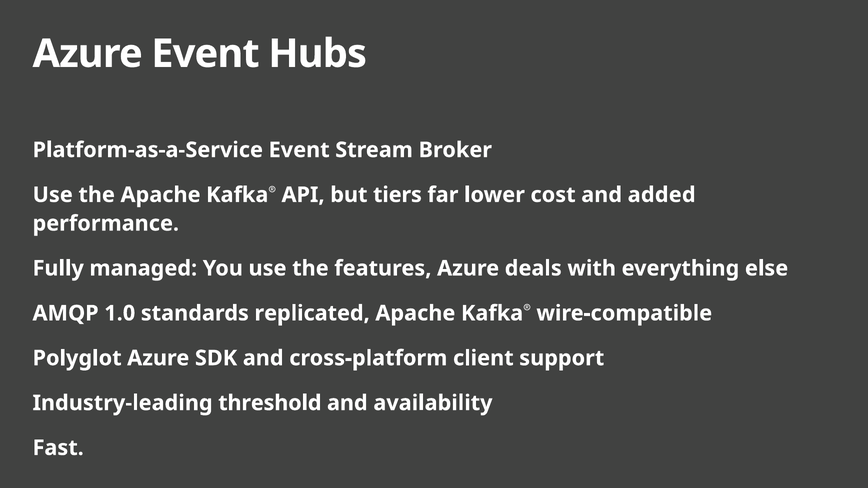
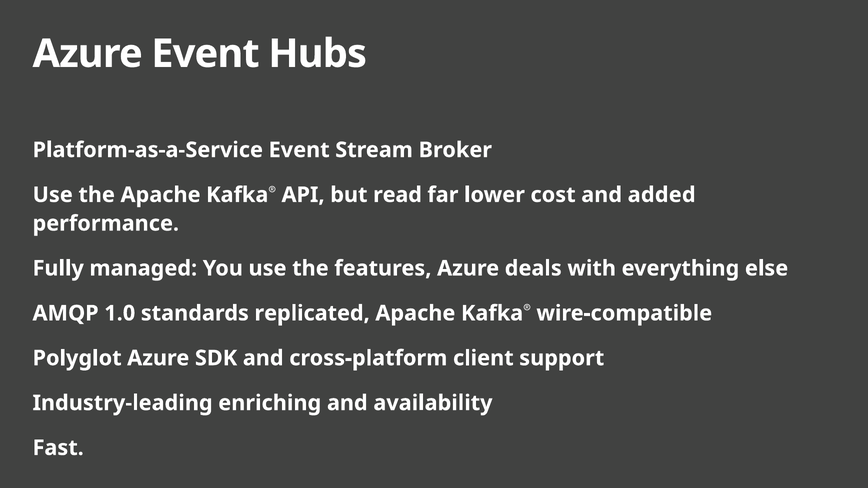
tiers: tiers -> read
threshold: threshold -> enriching
